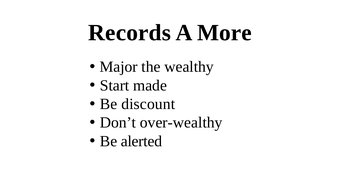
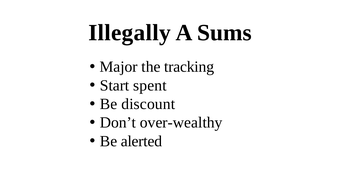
Records: Records -> Illegally
More: More -> Sums
wealthy: wealthy -> tracking
made: made -> spent
